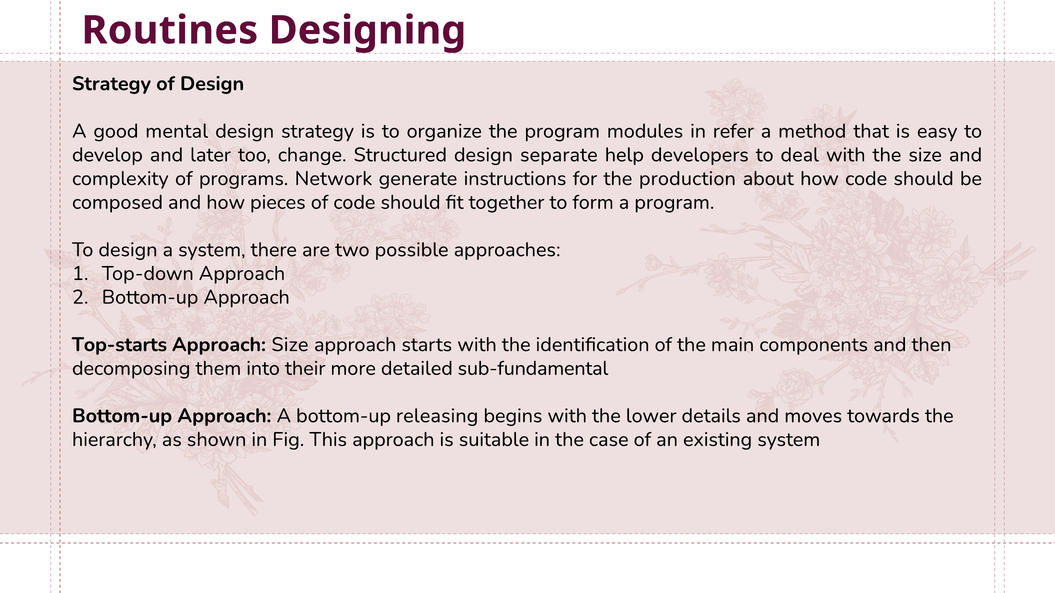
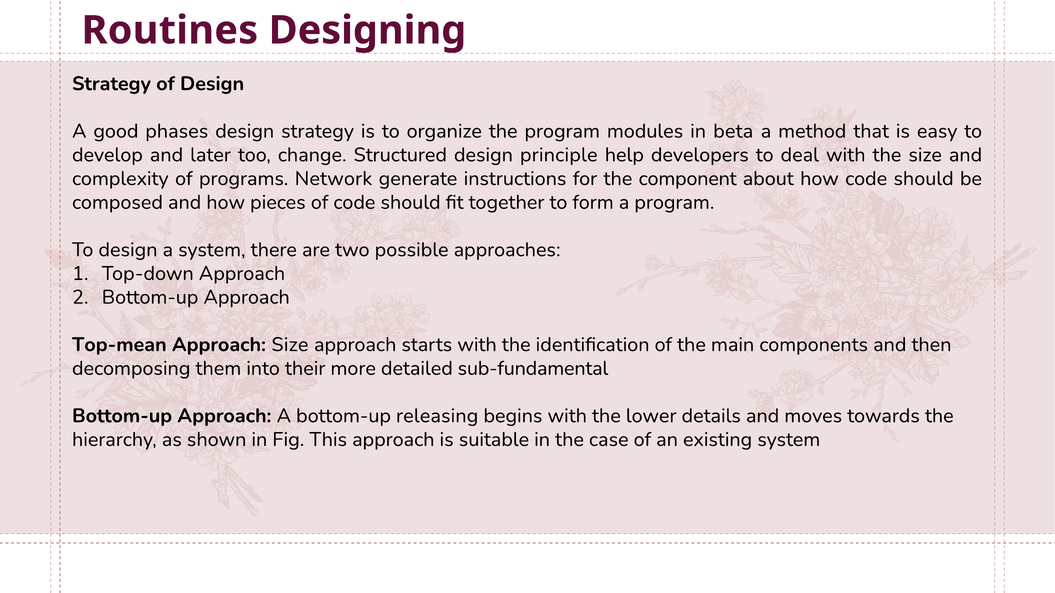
mental: mental -> phases
refer: refer -> beta
separate: separate -> principle
production: production -> component
Top-starts: Top-starts -> Top-mean
